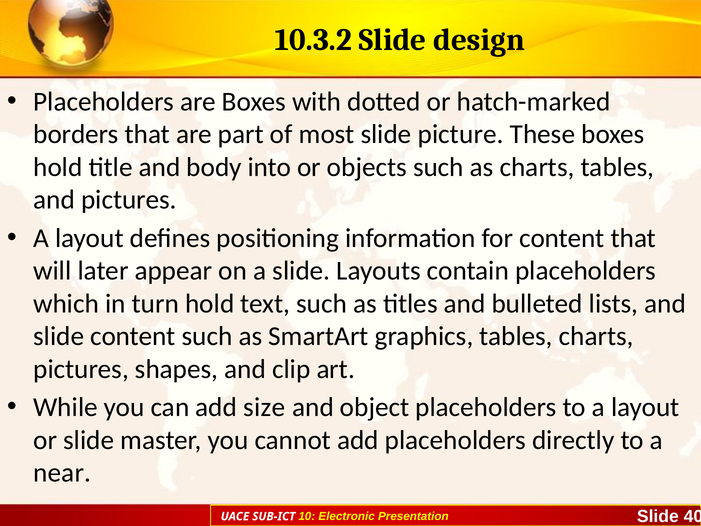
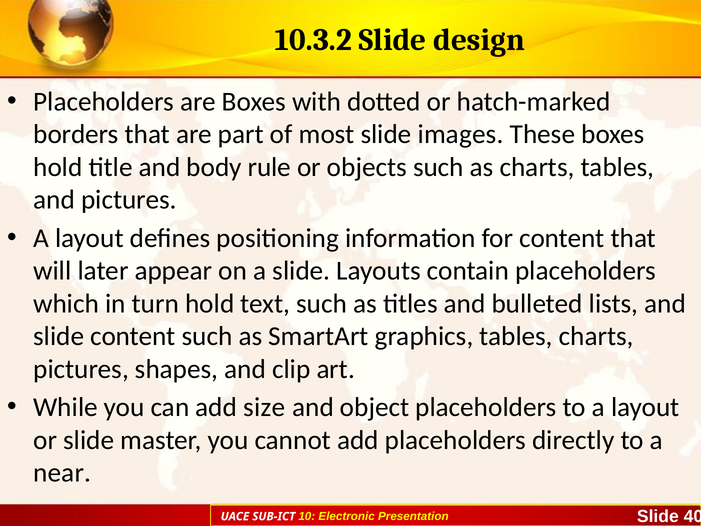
picture: picture -> images
into: into -> rule
